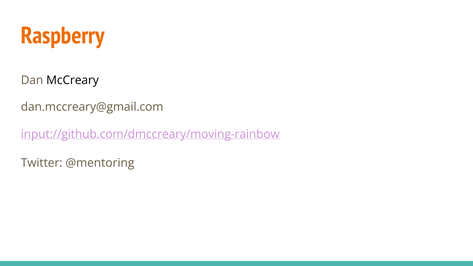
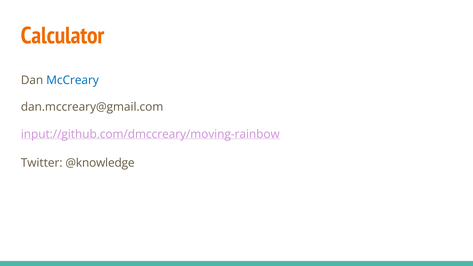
Raspberry: Raspberry -> Calculator
McCreary colour: black -> blue
@mentoring: @mentoring -> @knowledge
